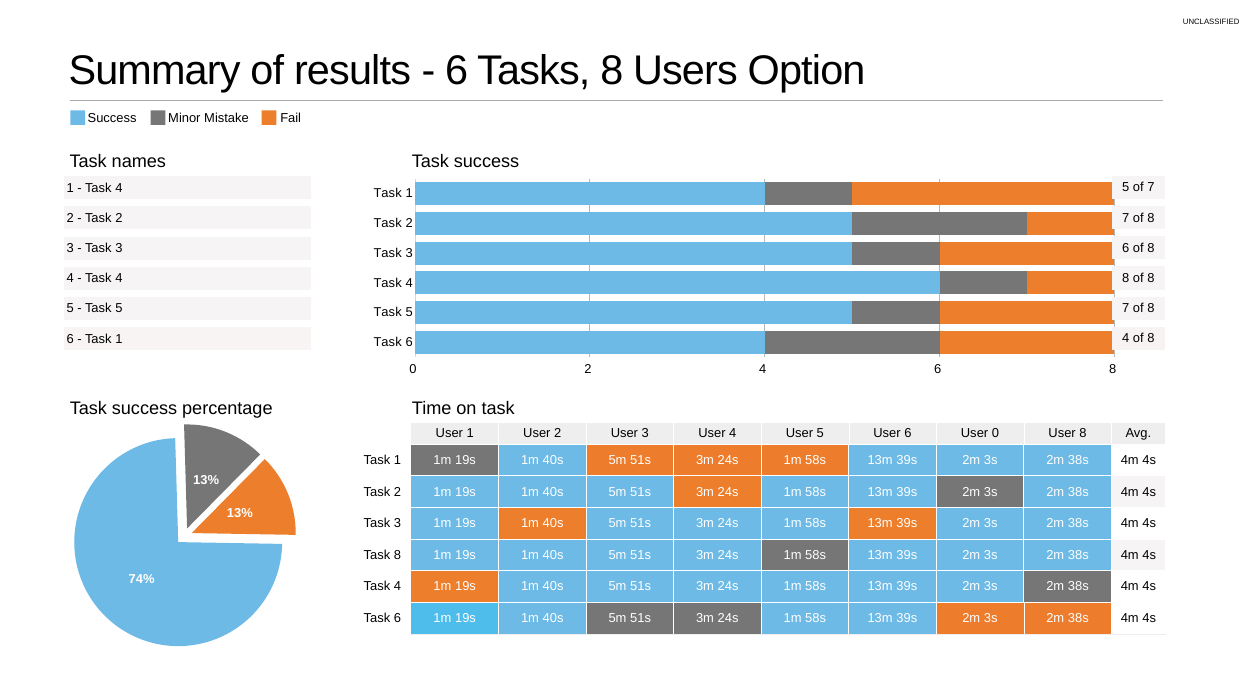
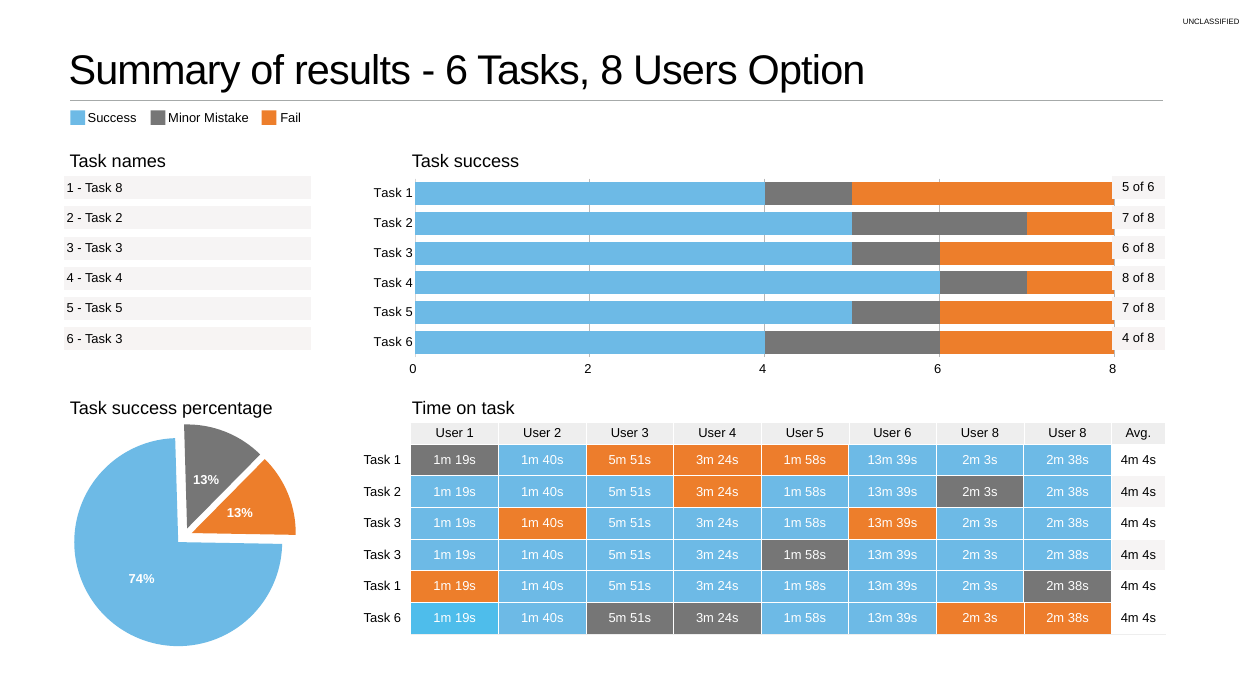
of 7: 7 -> 6
4 at (119, 188): 4 -> 8
1 at (119, 339): 1 -> 3
6 User 0: 0 -> 8
8 at (398, 555): 8 -> 3
4 at (398, 586): 4 -> 1
